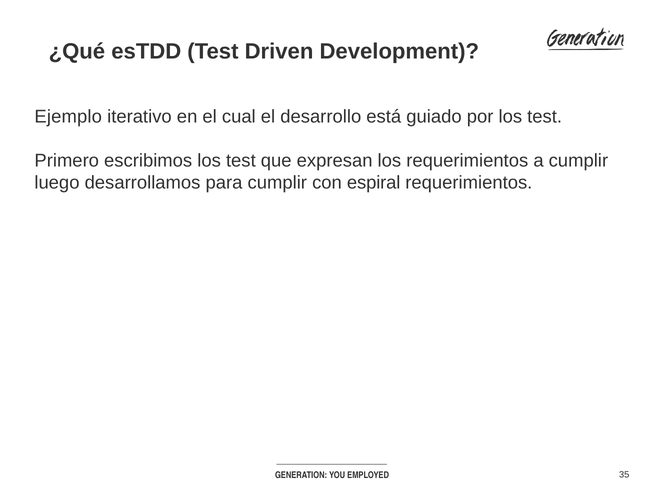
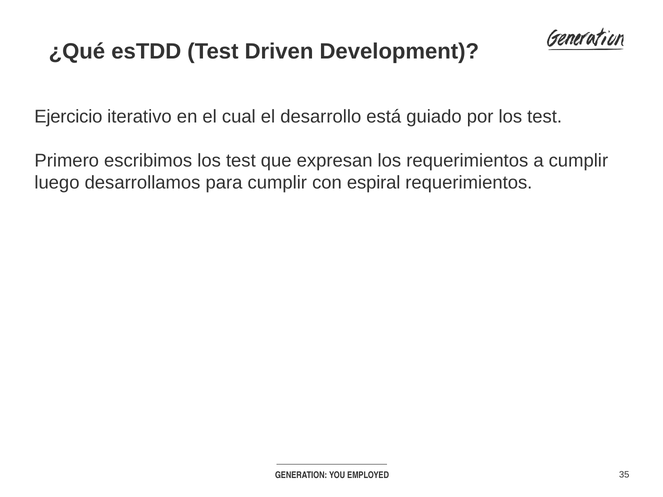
Ejemplo: Ejemplo -> Ejercicio
